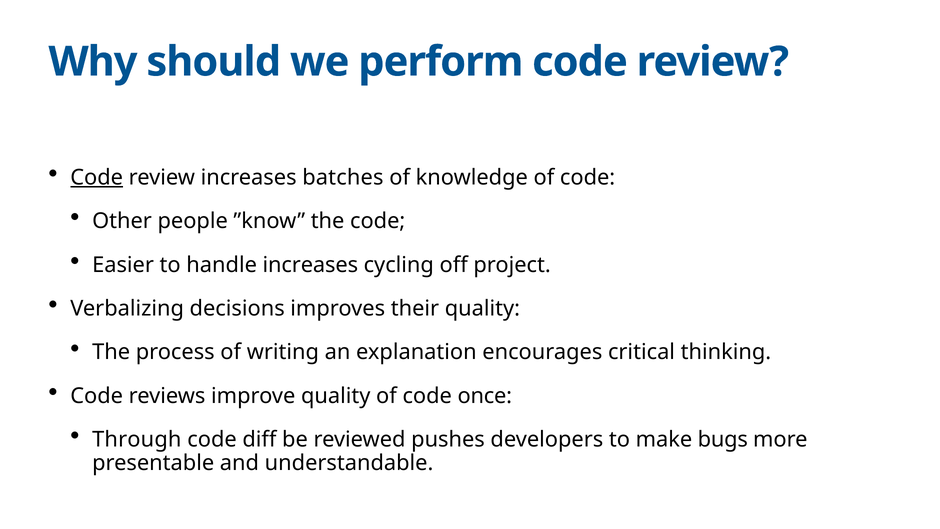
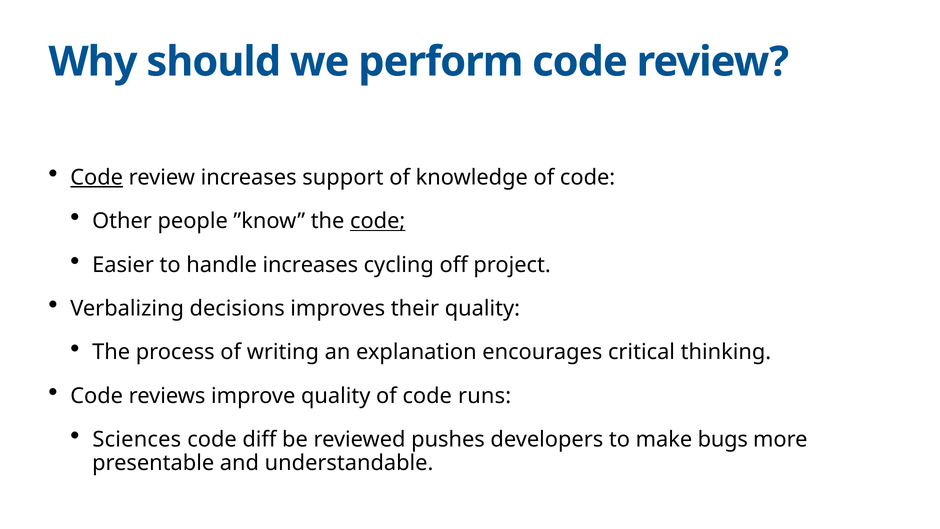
batches: batches -> support
code at (378, 221) underline: none -> present
once: once -> runs
Through: Through -> Sciences
